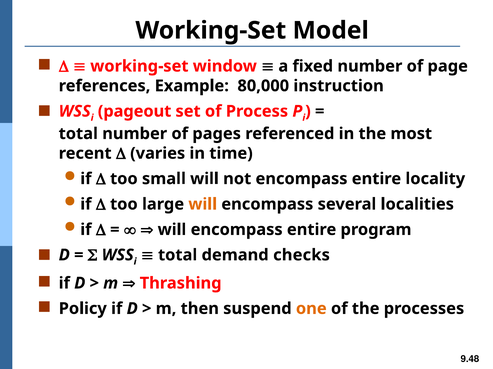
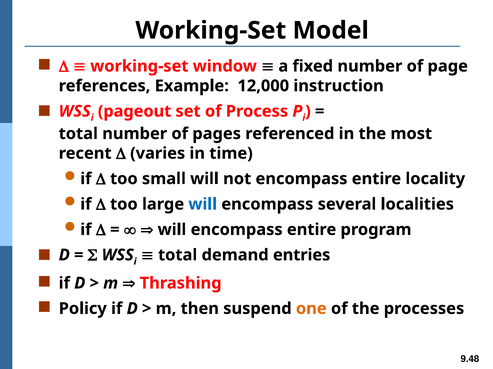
80,000: 80,000 -> 12,000
will at (203, 205) colour: orange -> blue
checks: checks -> entries
